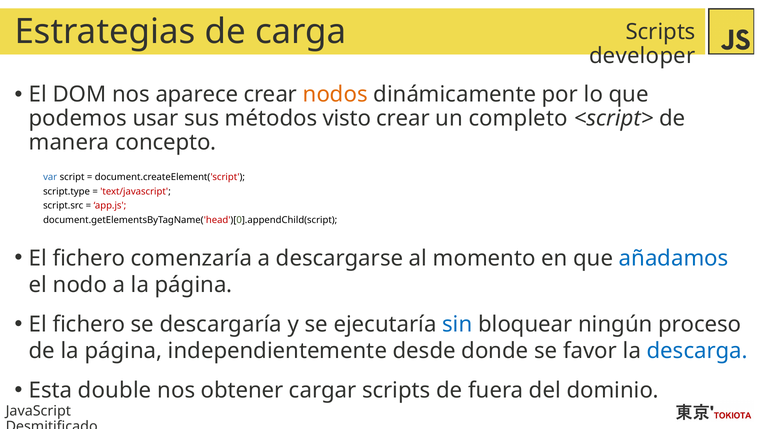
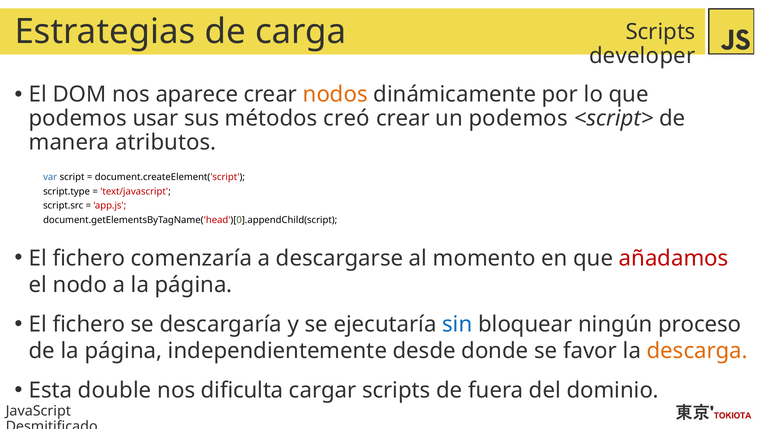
visto: visto -> creó
un completo: completo -> podemos
concepto: concepto -> atributos
añadamos colour: blue -> red
descarga colour: blue -> orange
obtener: obtener -> dificulta
